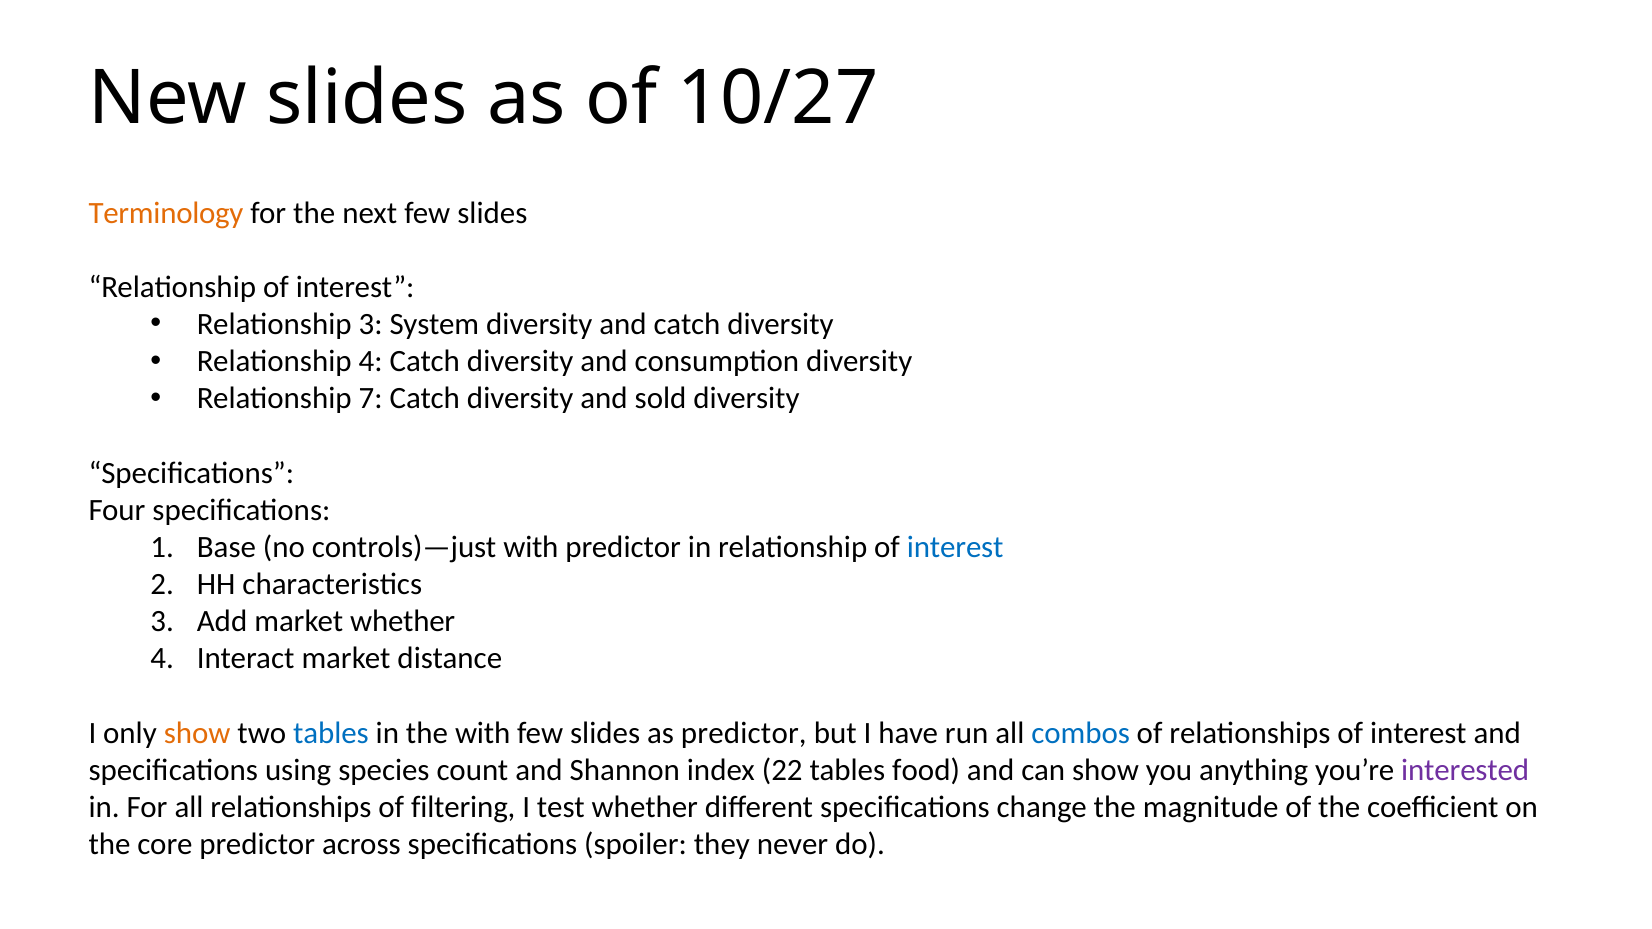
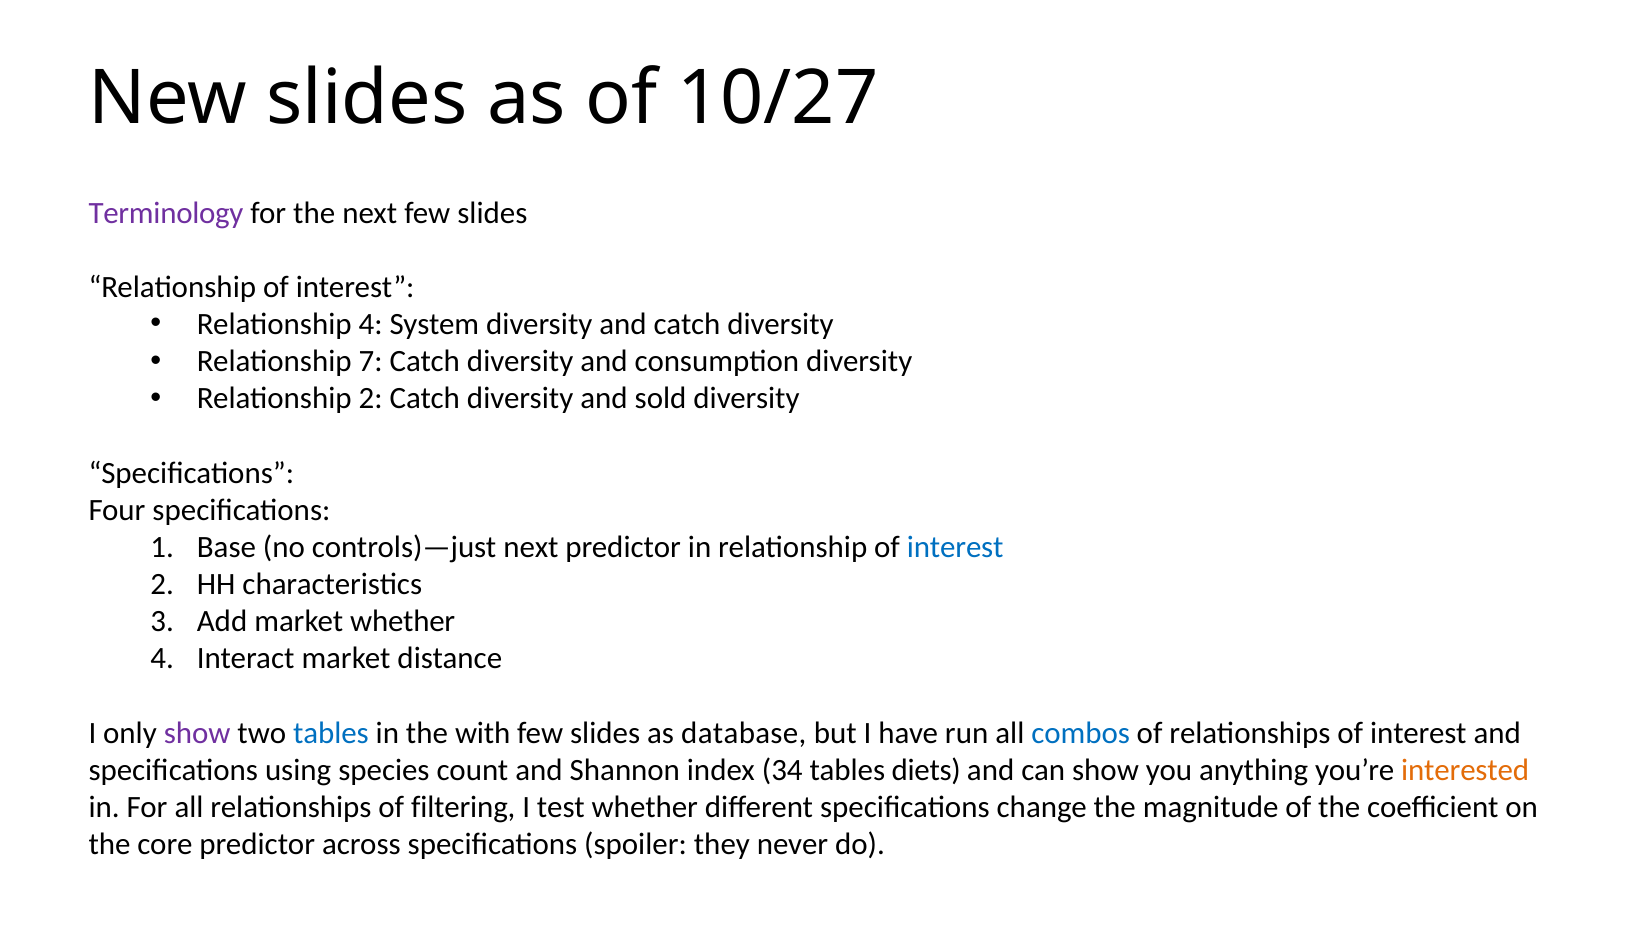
Terminology colour: orange -> purple
Relationship 3: 3 -> 4
Relationship 4: 4 -> 7
Relationship 7: 7 -> 2
controls)—just with: with -> next
show at (197, 733) colour: orange -> purple
as predictor: predictor -> database
22: 22 -> 34
food: food -> diets
interested colour: purple -> orange
